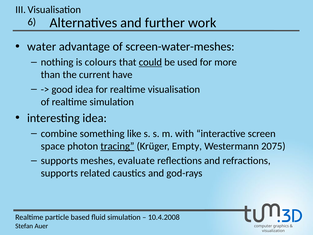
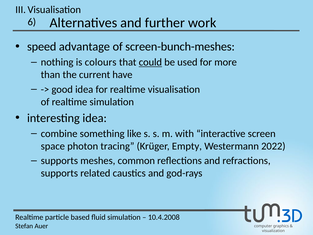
water: water -> speed
screen-water-meshes: screen-water-meshes -> screen-bunch-meshes
tracing underline: present -> none
2075: 2075 -> 2022
evaluate: evaluate -> common
